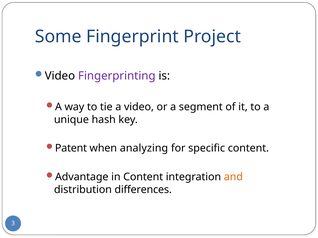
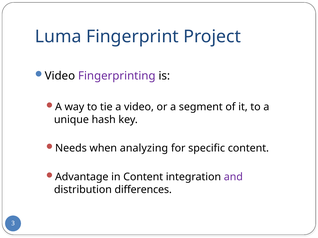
Some: Some -> Luma
Patent: Patent -> Needs
and colour: orange -> purple
